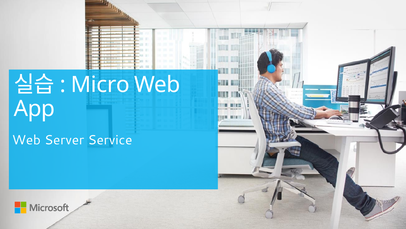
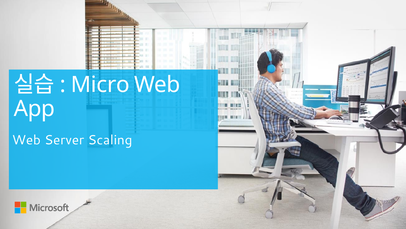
Service: Service -> Scaling
